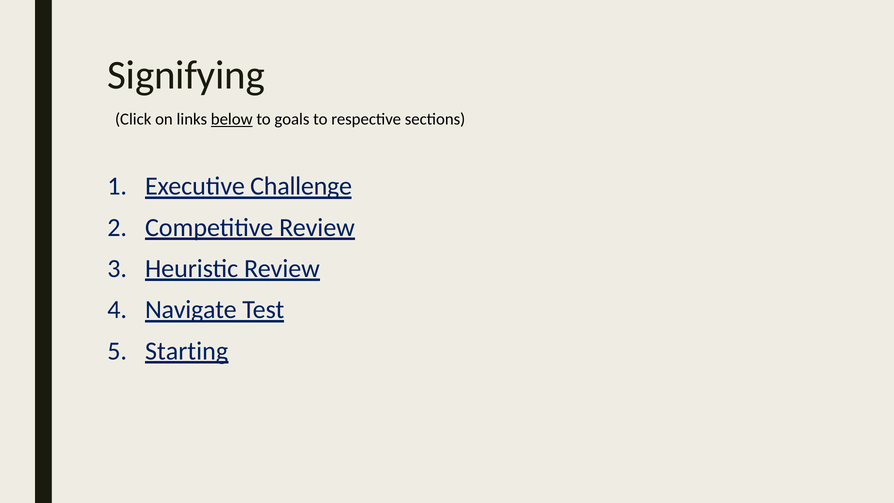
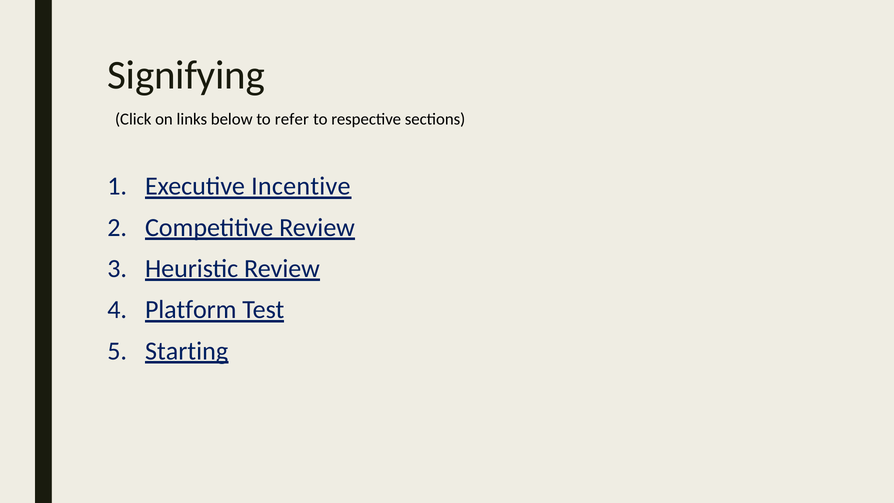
below underline: present -> none
goals: goals -> refer
Challenge: Challenge -> Incentive
Navigate: Navigate -> Platform
